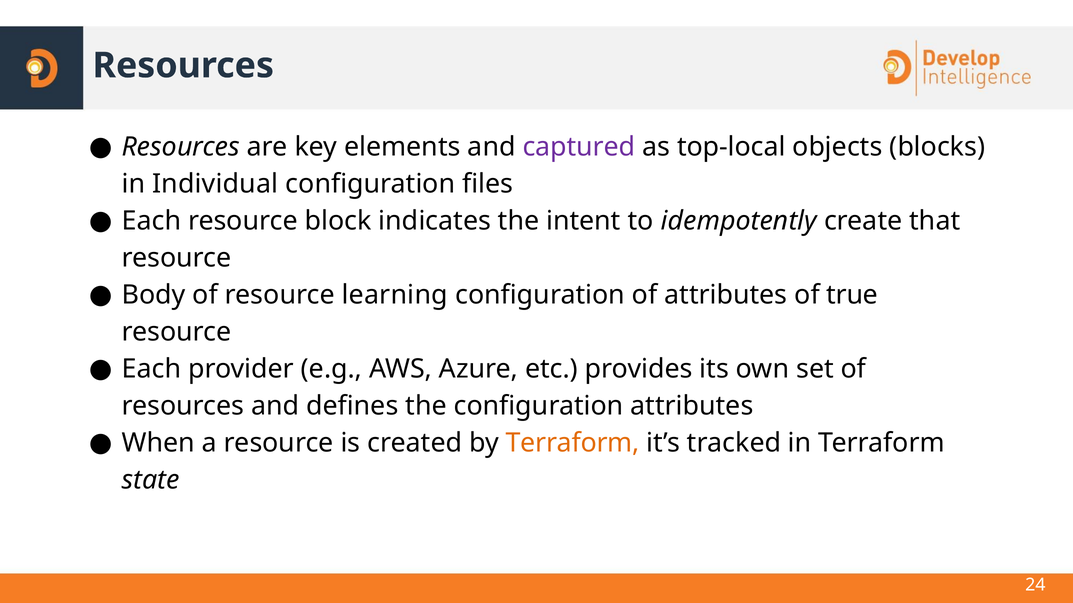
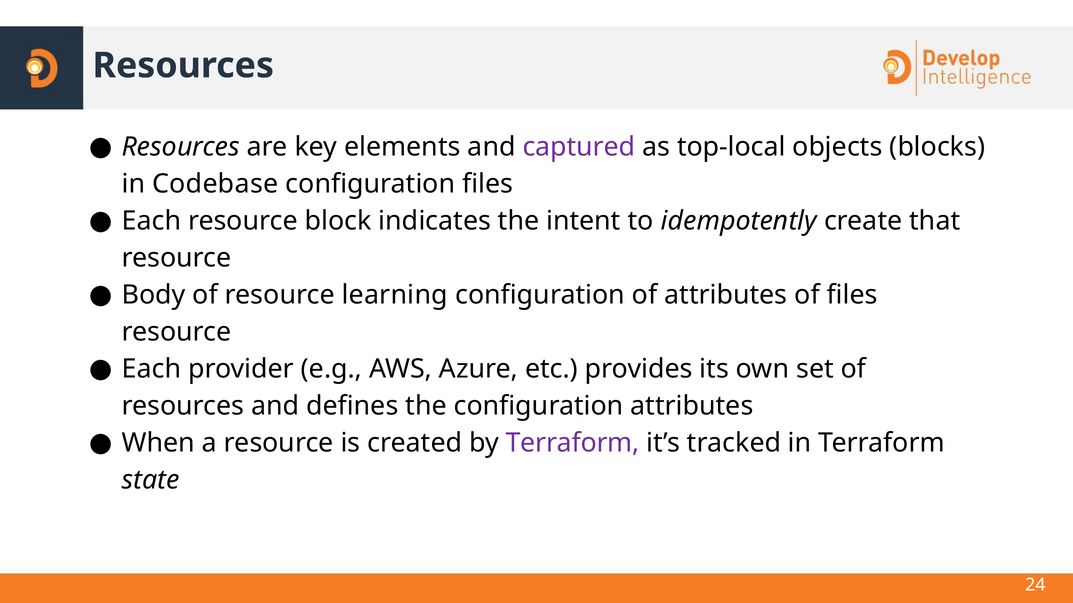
Individual: Individual -> Codebase
of true: true -> files
Terraform at (573, 443) colour: orange -> purple
